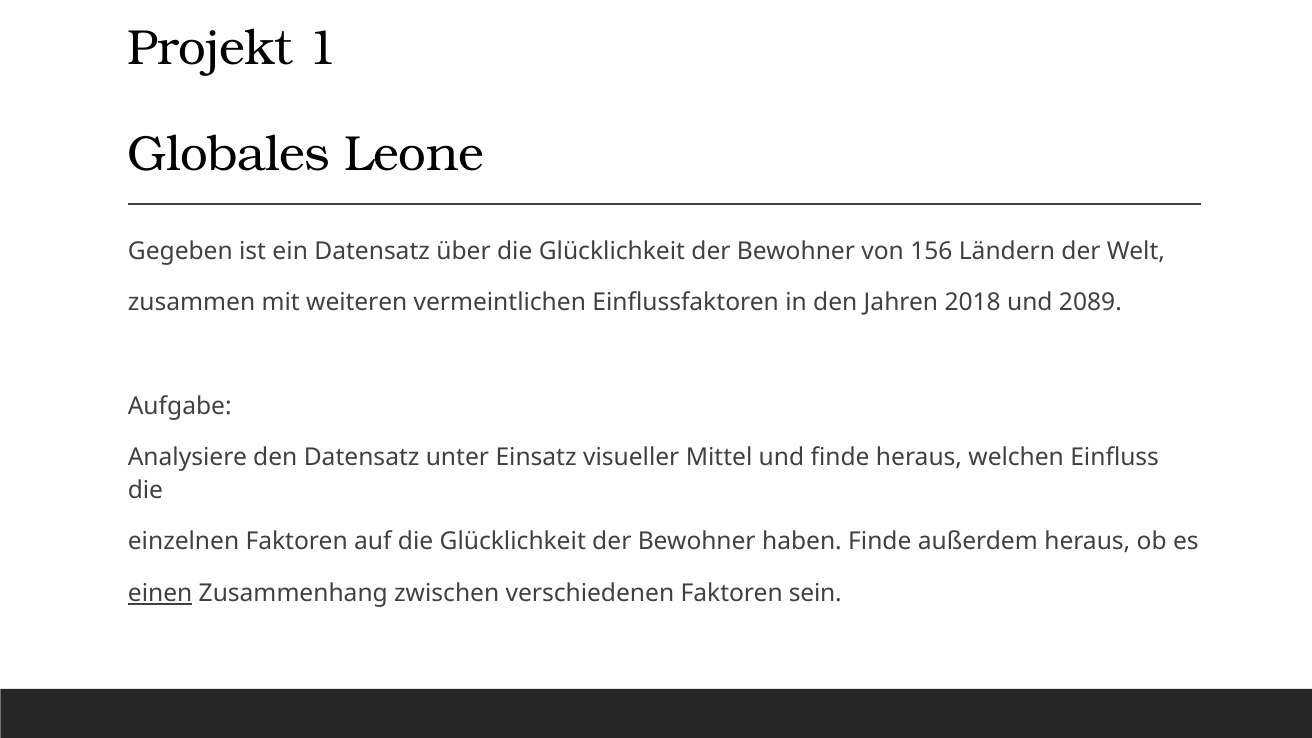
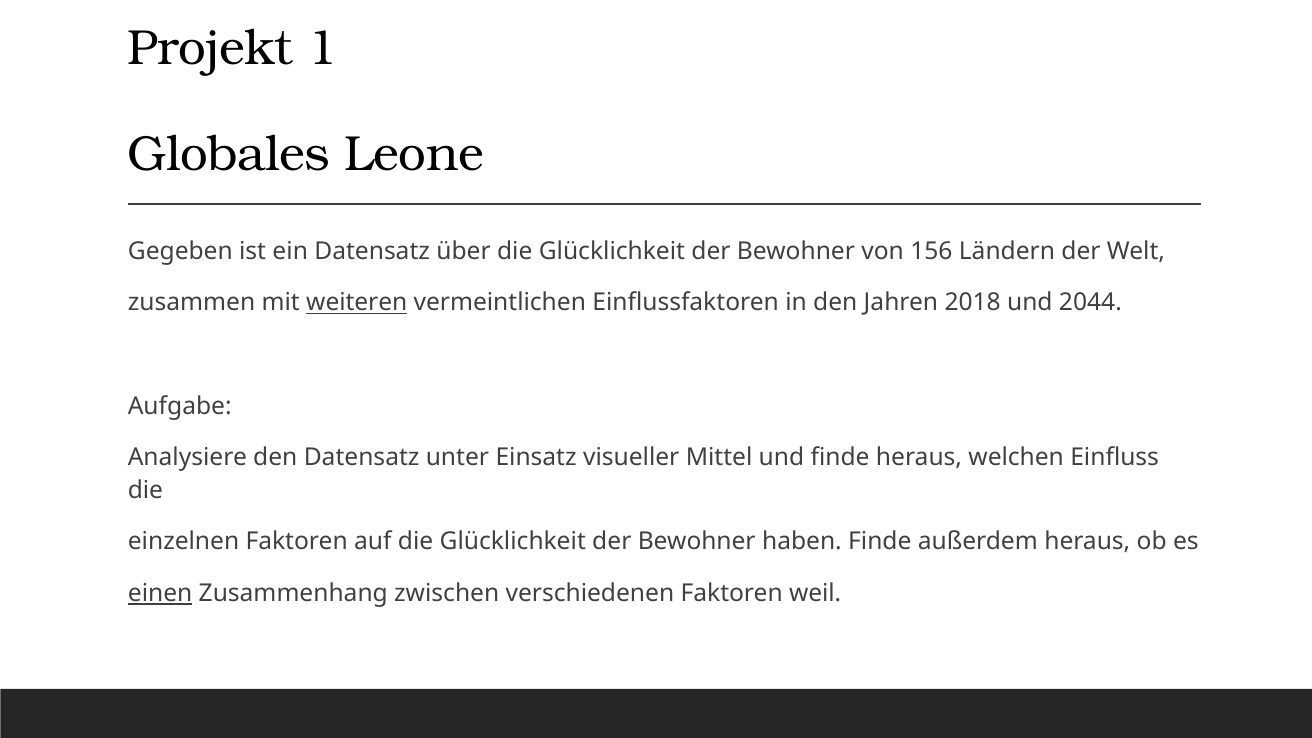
weiteren underline: none -> present
2089: 2089 -> 2044
sein: sein -> weil
